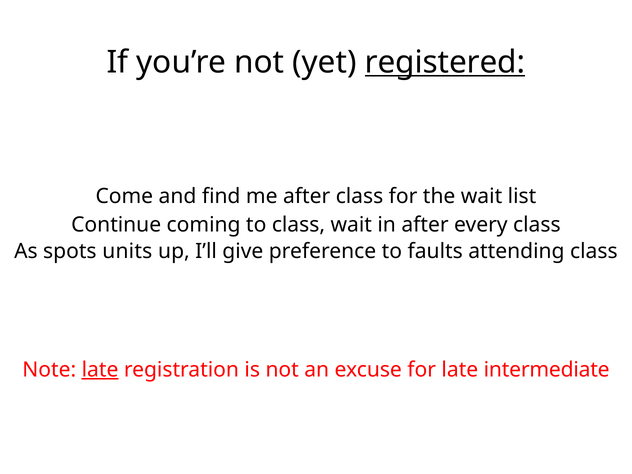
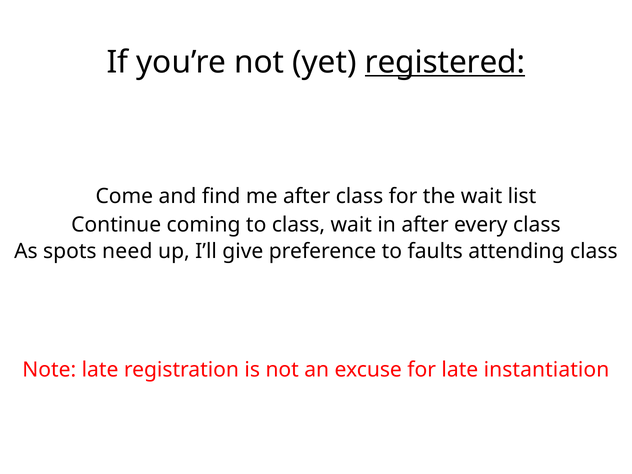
units: units -> need
late at (100, 370) underline: present -> none
intermediate: intermediate -> instantiation
